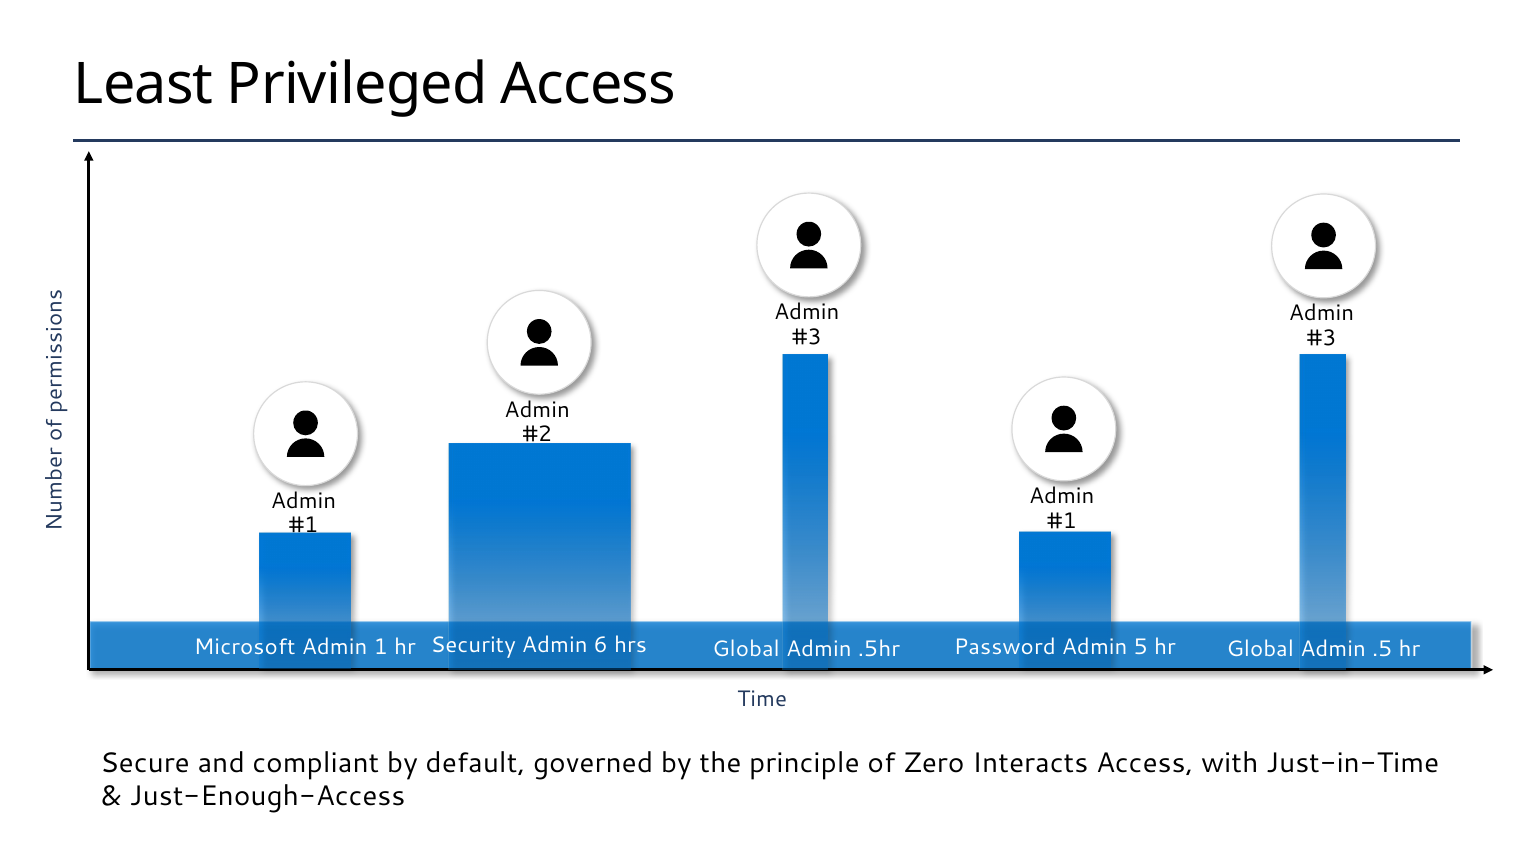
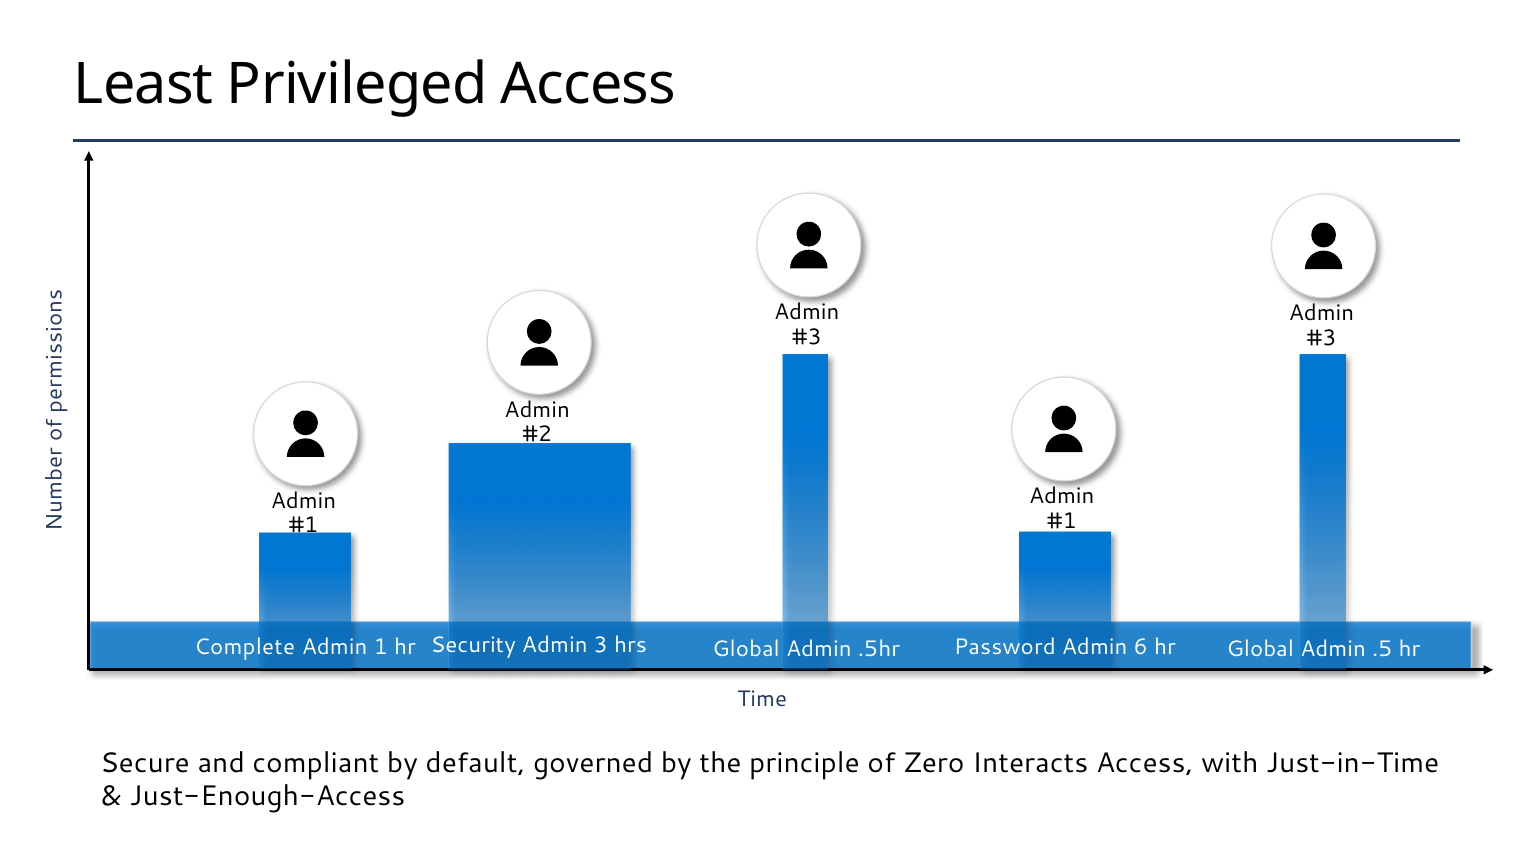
Microsoft: Microsoft -> Complete
6: 6 -> 3
5: 5 -> 6
